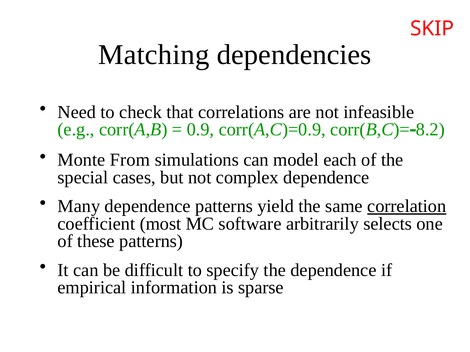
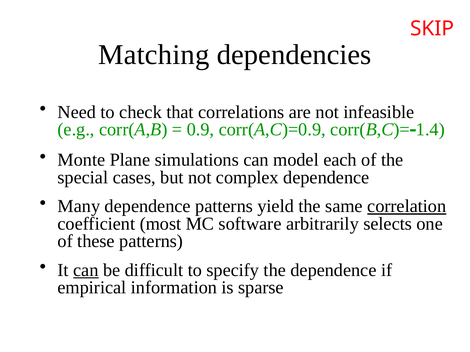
8.2: 8.2 -> 1.4
From: From -> Plane
can at (86, 270) underline: none -> present
